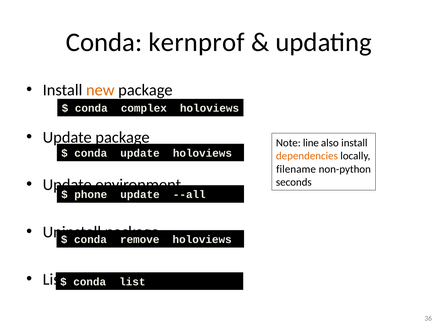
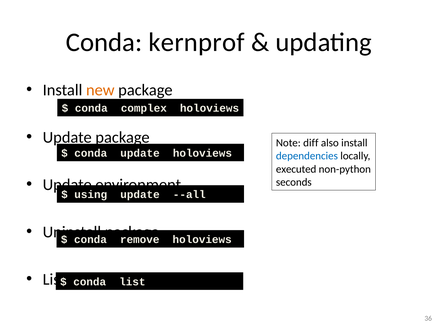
line: line -> diff
dependencies colour: orange -> blue
filename: filename -> executed
phone: phone -> using
